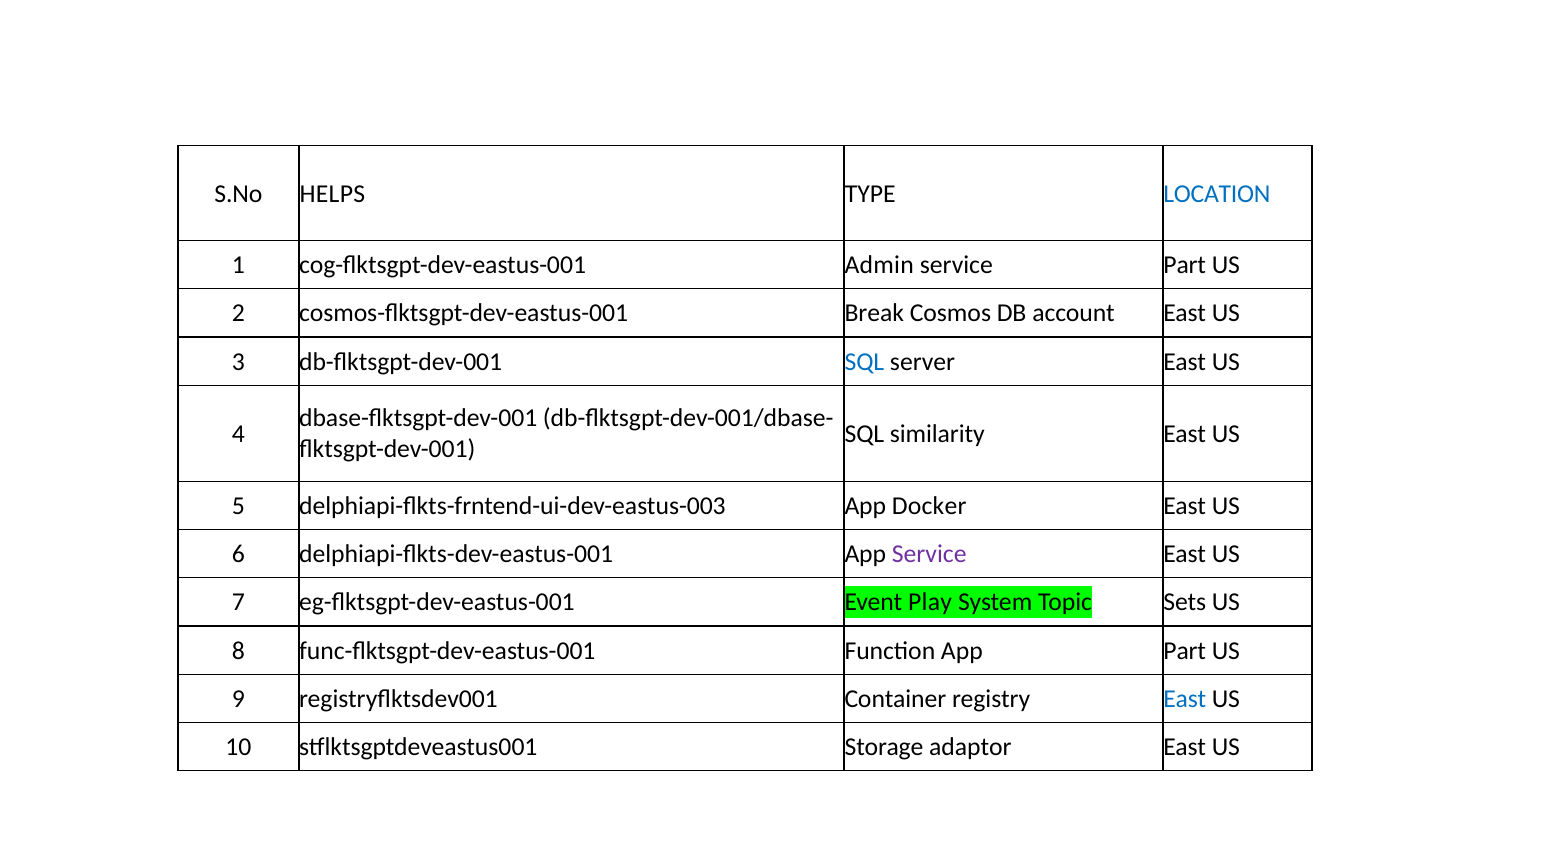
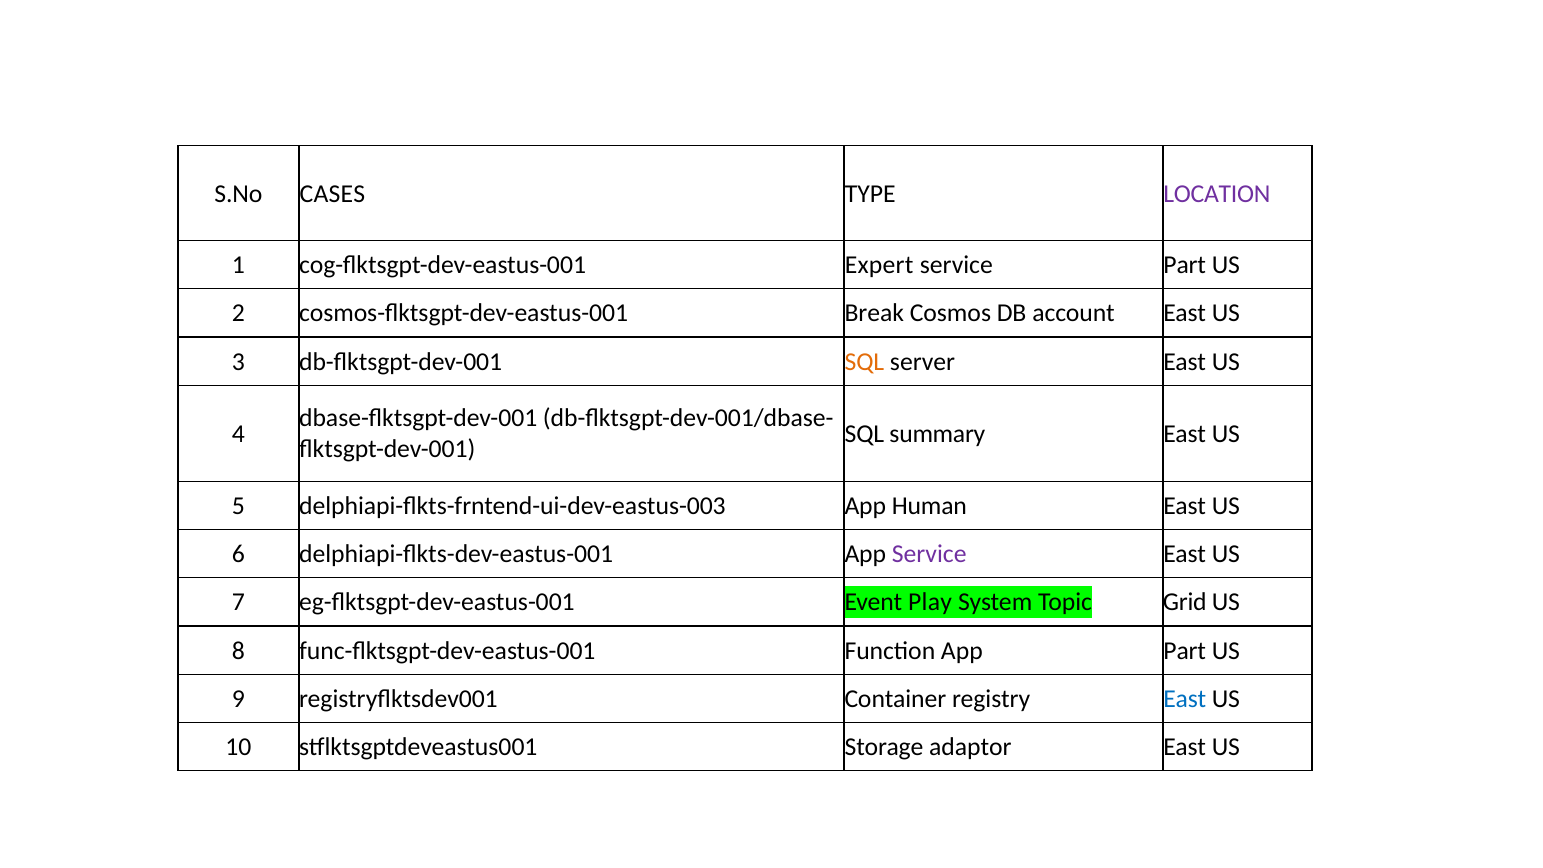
HELPS: HELPS -> CASES
LOCATION colour: blue -> purple
Admin: Admin -> Expert
SQL at (864, 362) colour: blue -> orange
similarity: similarity -> summary
Docker: Docker -> Human
Sets: Sets -> Grid
